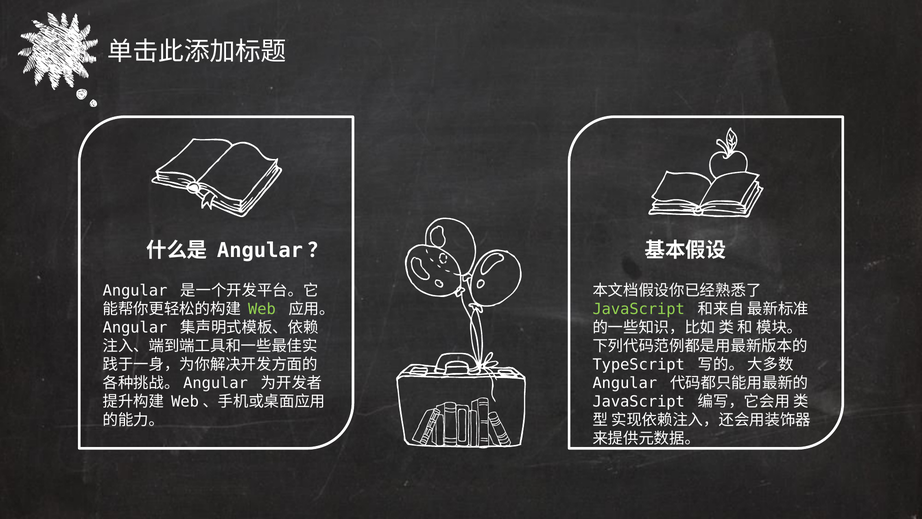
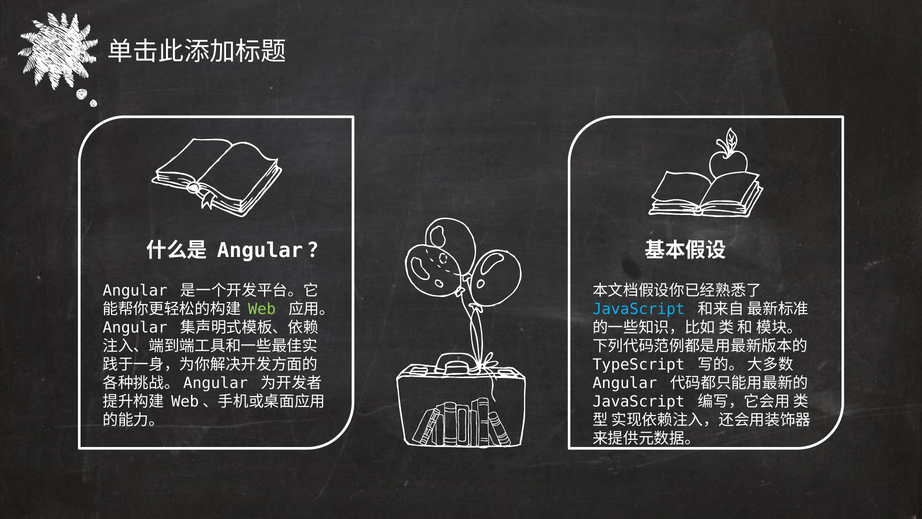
JavaScript at (639, 309) colour: light green -> light blue
